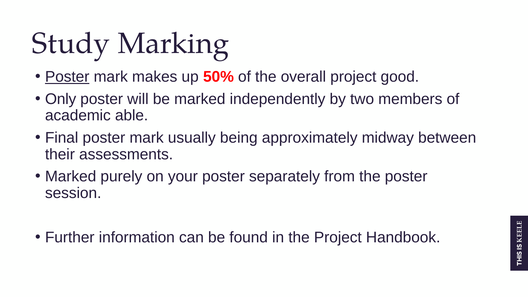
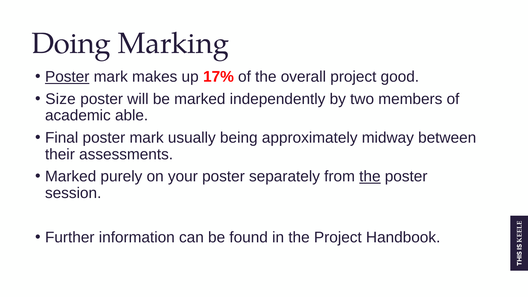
Study: Study -> Doing
50%: 50% -> 17%
Only: Only -> Size
the at (370, 176) underline: none -> present
